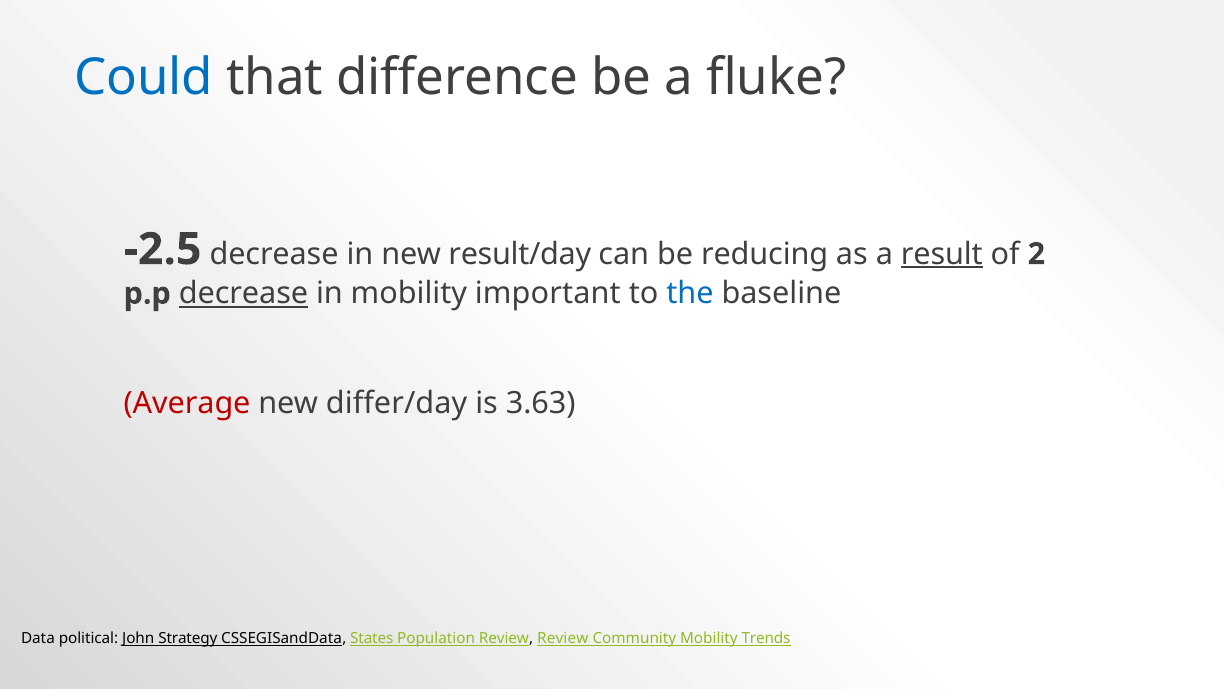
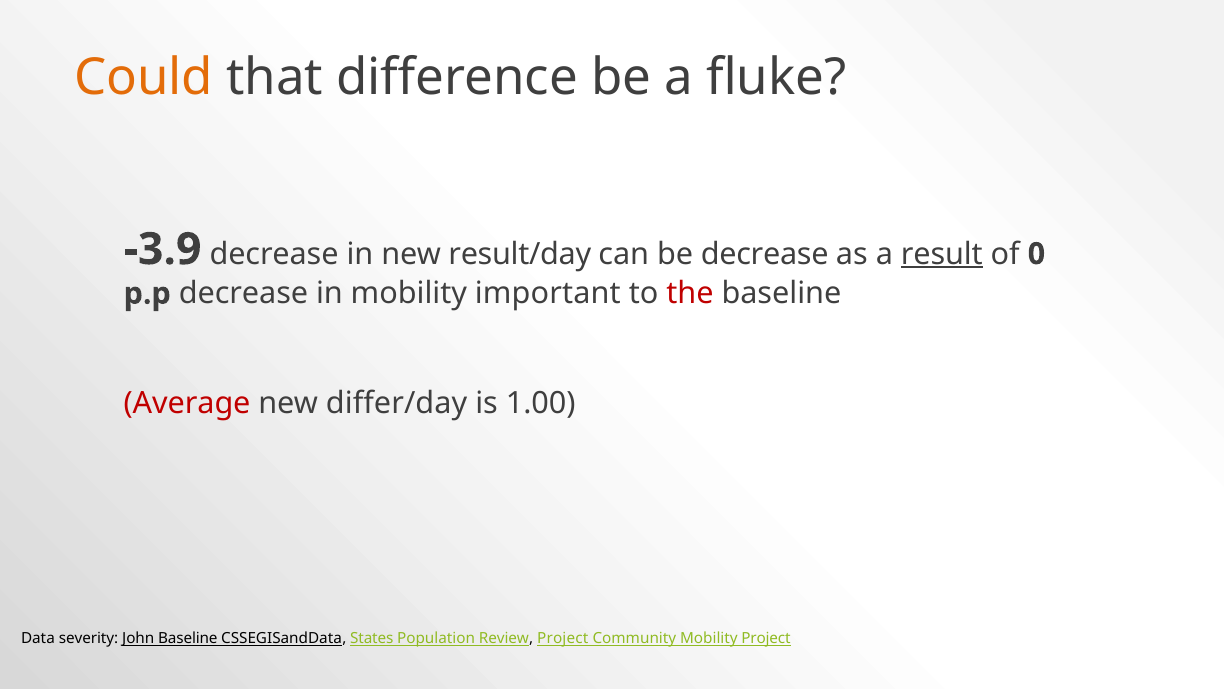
Could colour: blue -> orange
-2.5: -2.5 -> -3.9
be reducing: reducing -> decrease
2: 2 -> 0
decrease at (244, 293) underline: present -> none
the colour: blue -> red
3.63: 3.63 -> 1.00
political: political -> severity
John Strategy: Strategy -> Baseline
Review Review: Review -> Project
Mobility Trends: Trends -> Project
